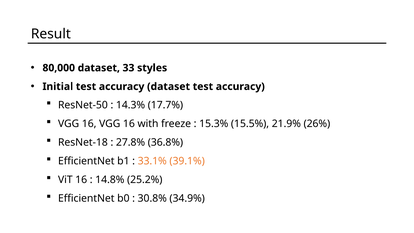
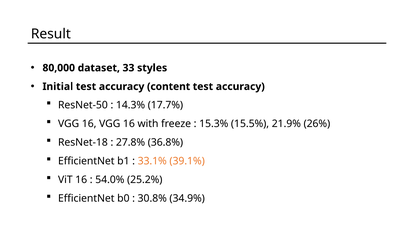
accuracy dataset: dataset -> content
14.8%: 14.8% -> 54.0%
